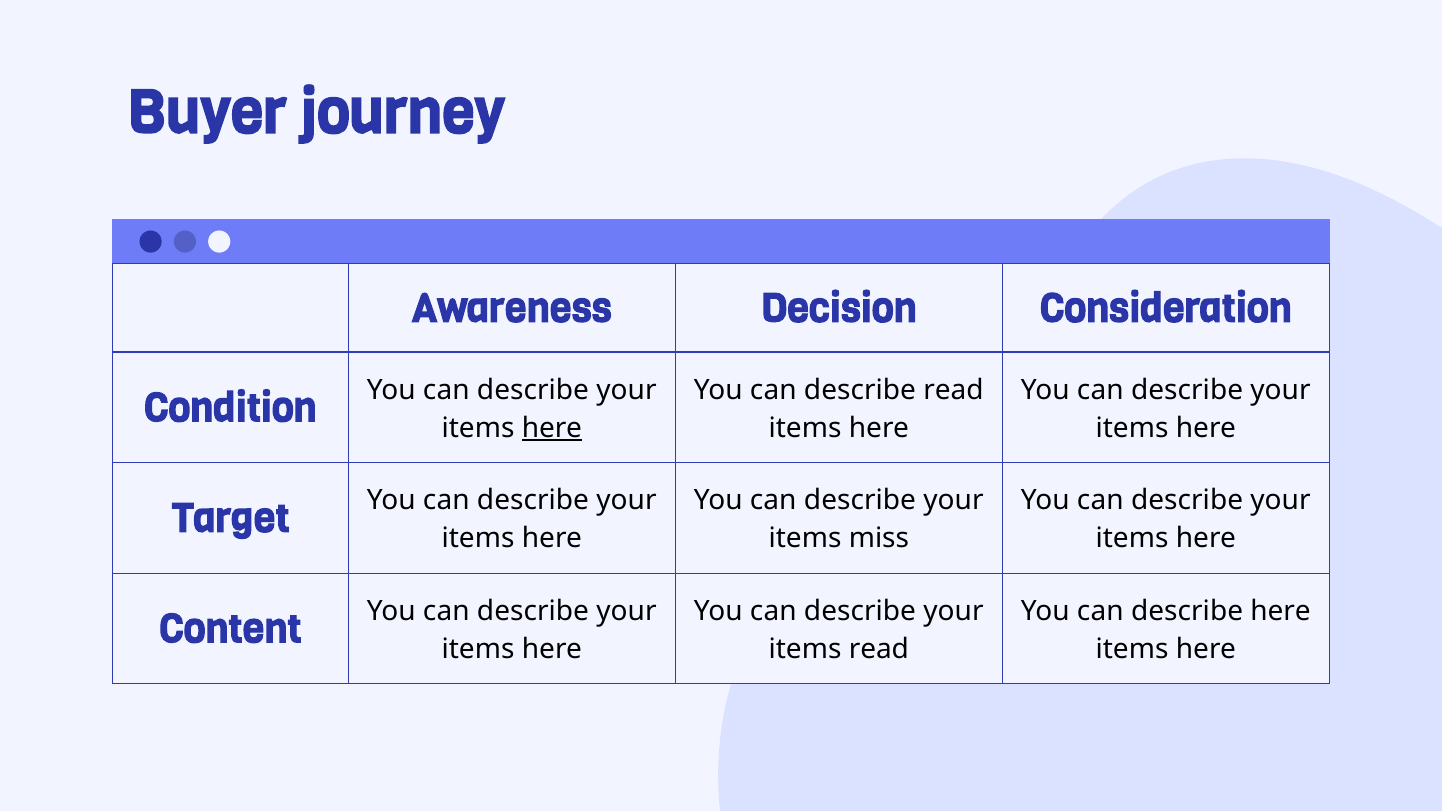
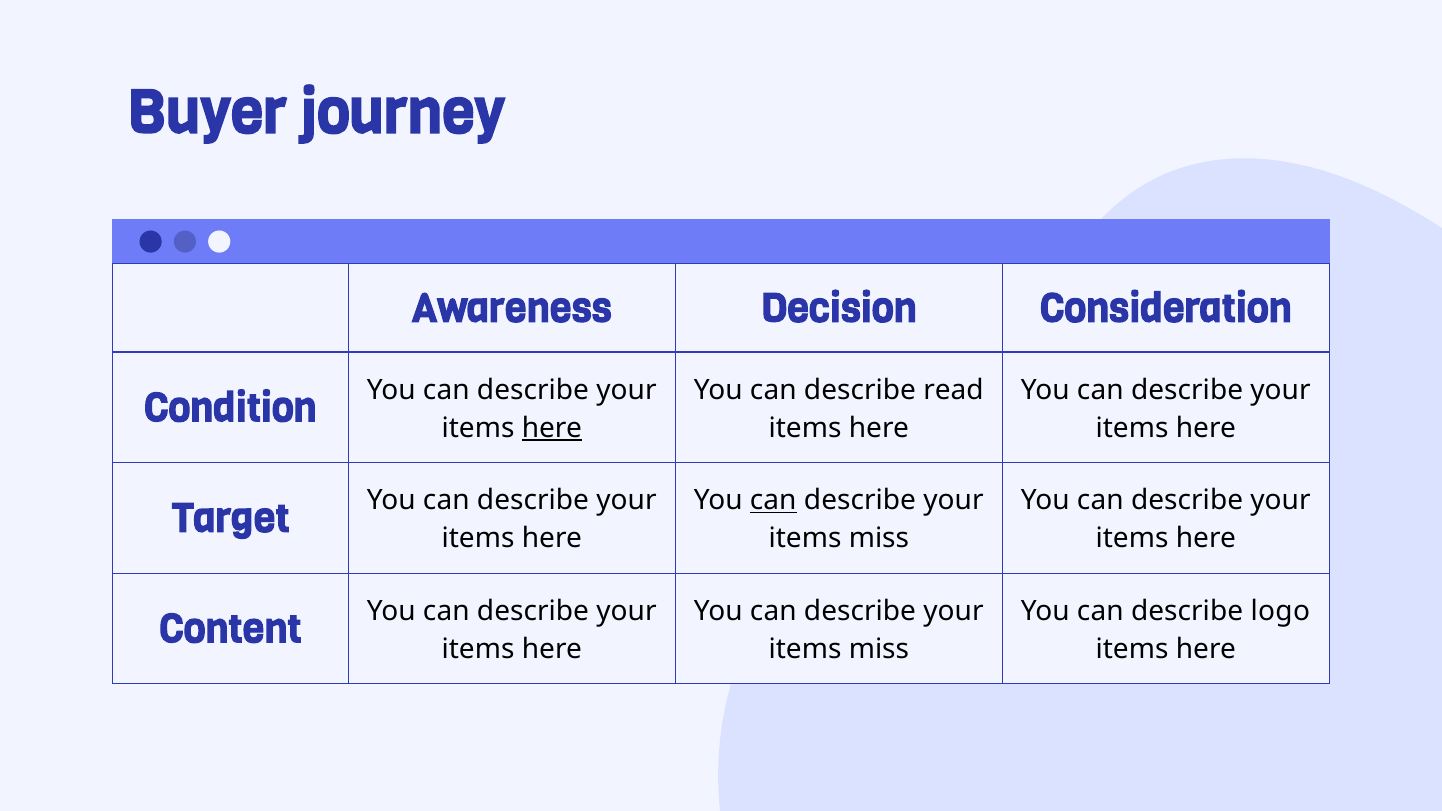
can at (773, 501) underline: none -> present
describe here: here -> logo
read at (879, 649): read -> miss
